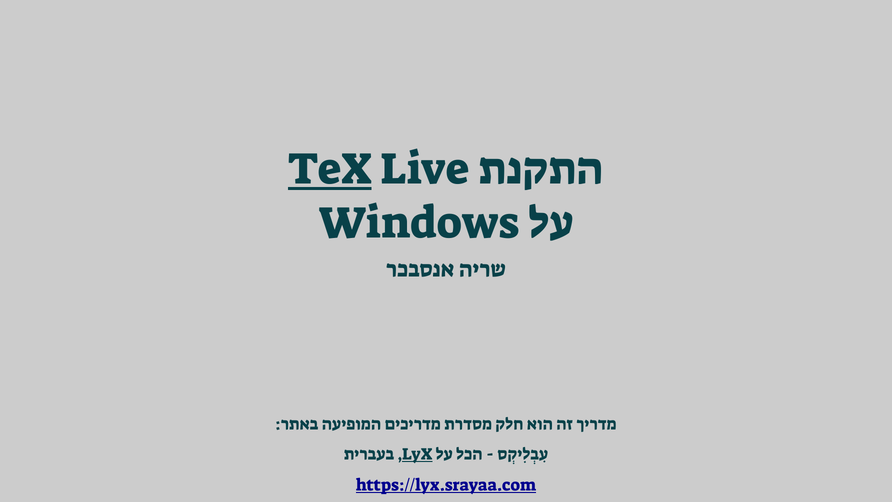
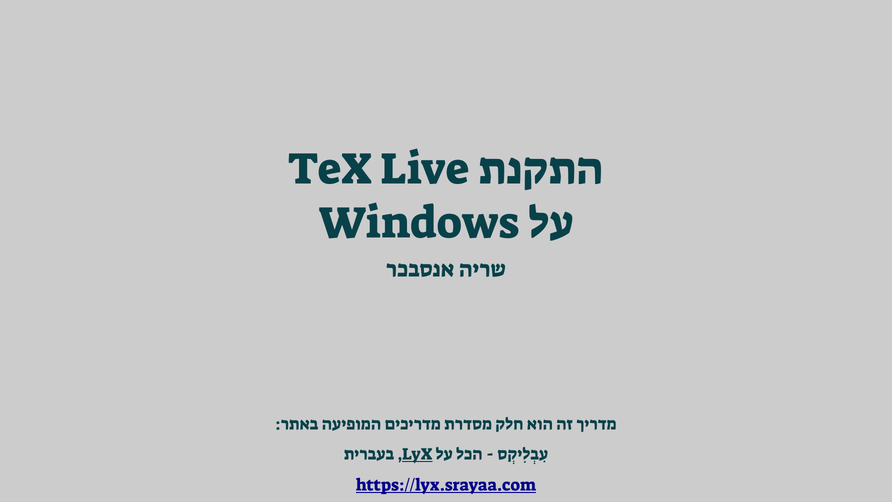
TeX underline: present -> none
